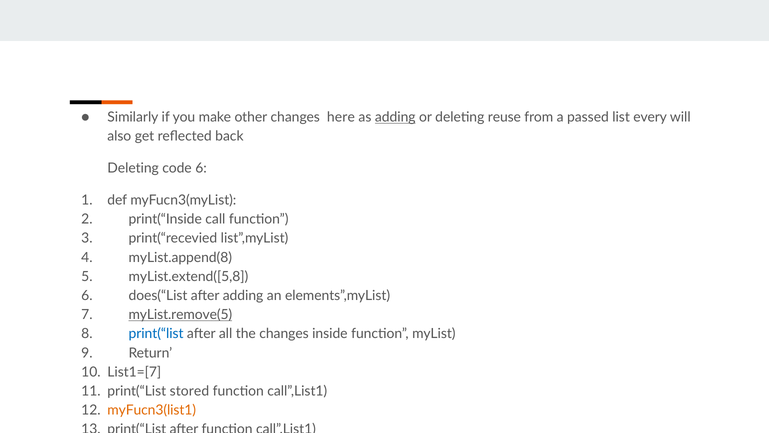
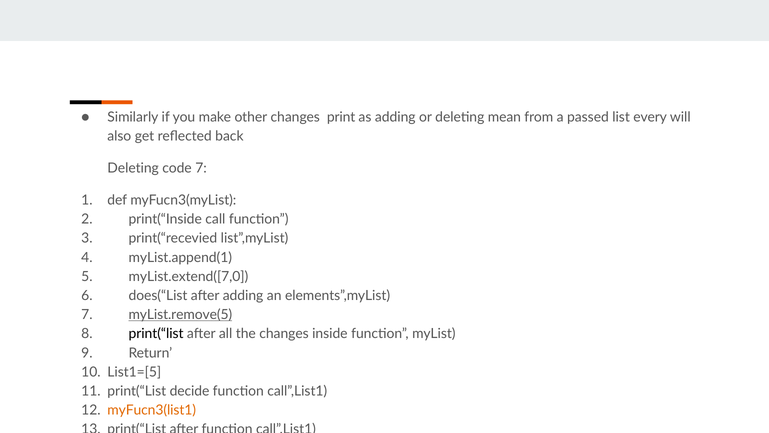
here: here -> print
adding at (395, 117) underline: present -> none
reuse: reuse -> mean
code 6: 6 -> 7
myList.append(8: myList.append(8 -> myList.append(1
myList.extend([5,8: myList.extend([5,8 -> myList.extend([7,0
print(“list at (156, 334) colour: blue -> black
List1=[7: List1=[7 -> List1=[5
stored: stored -> decide
